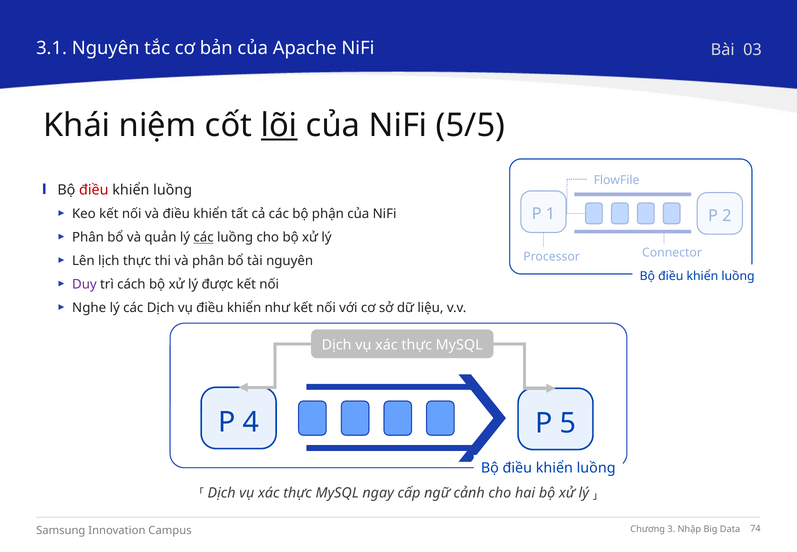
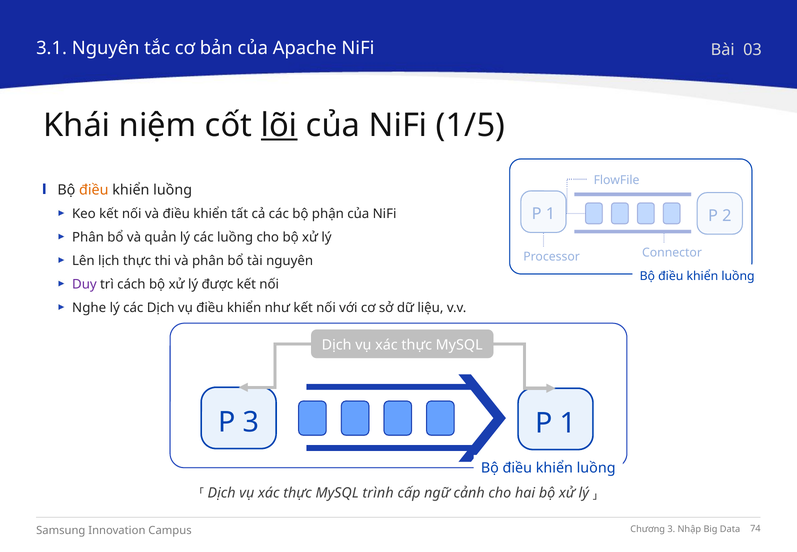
5/5: 5/5 -> 1/5
điều at (94, 190) colour: red -> orange
các at (204, 237) underline: present -> none
P 4: 4 -> 3
5 at (568, 423): 5 -> 1
ngay: ngay -> trình
